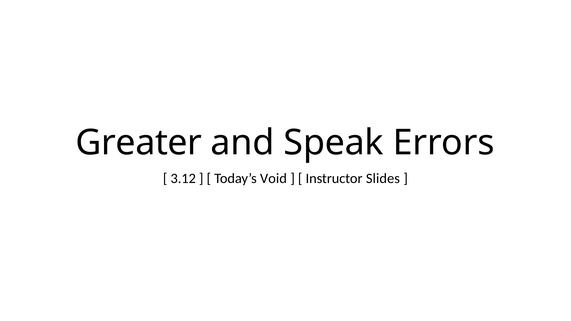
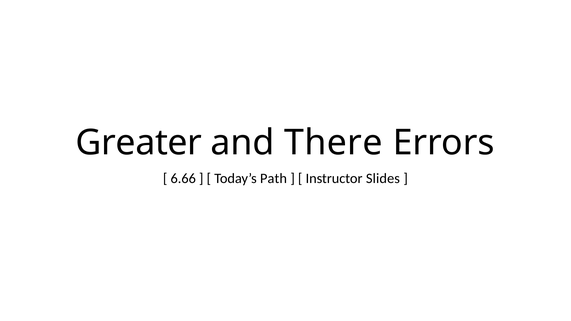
Speak: Speak -> There
3.12: 3.12 -> 6.66
Void: Void -> Path
